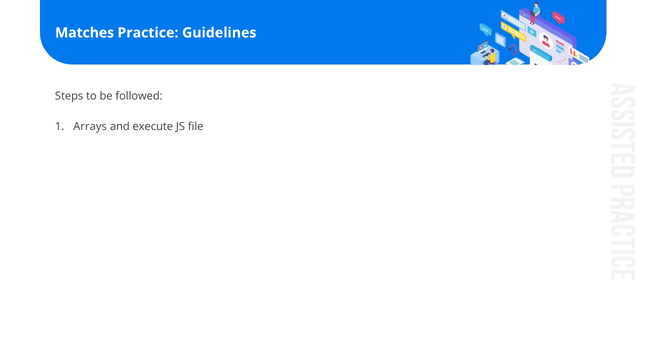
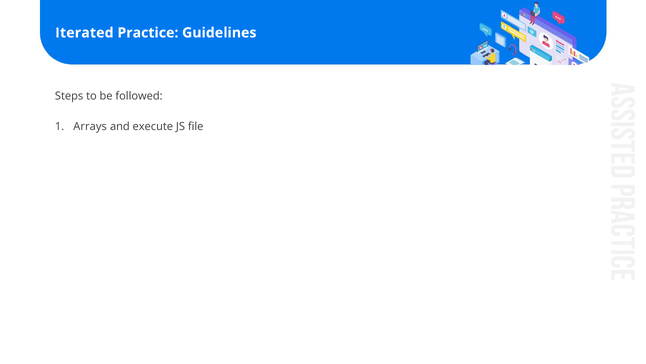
Matches: Matches -> Iterated
